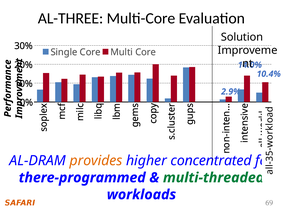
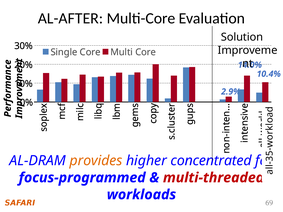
AL-THREE: AL-THREE -> AL-AFTER
there-programmed: there-programmed -> focus-programmed
multi-threaded colour: green -> red
